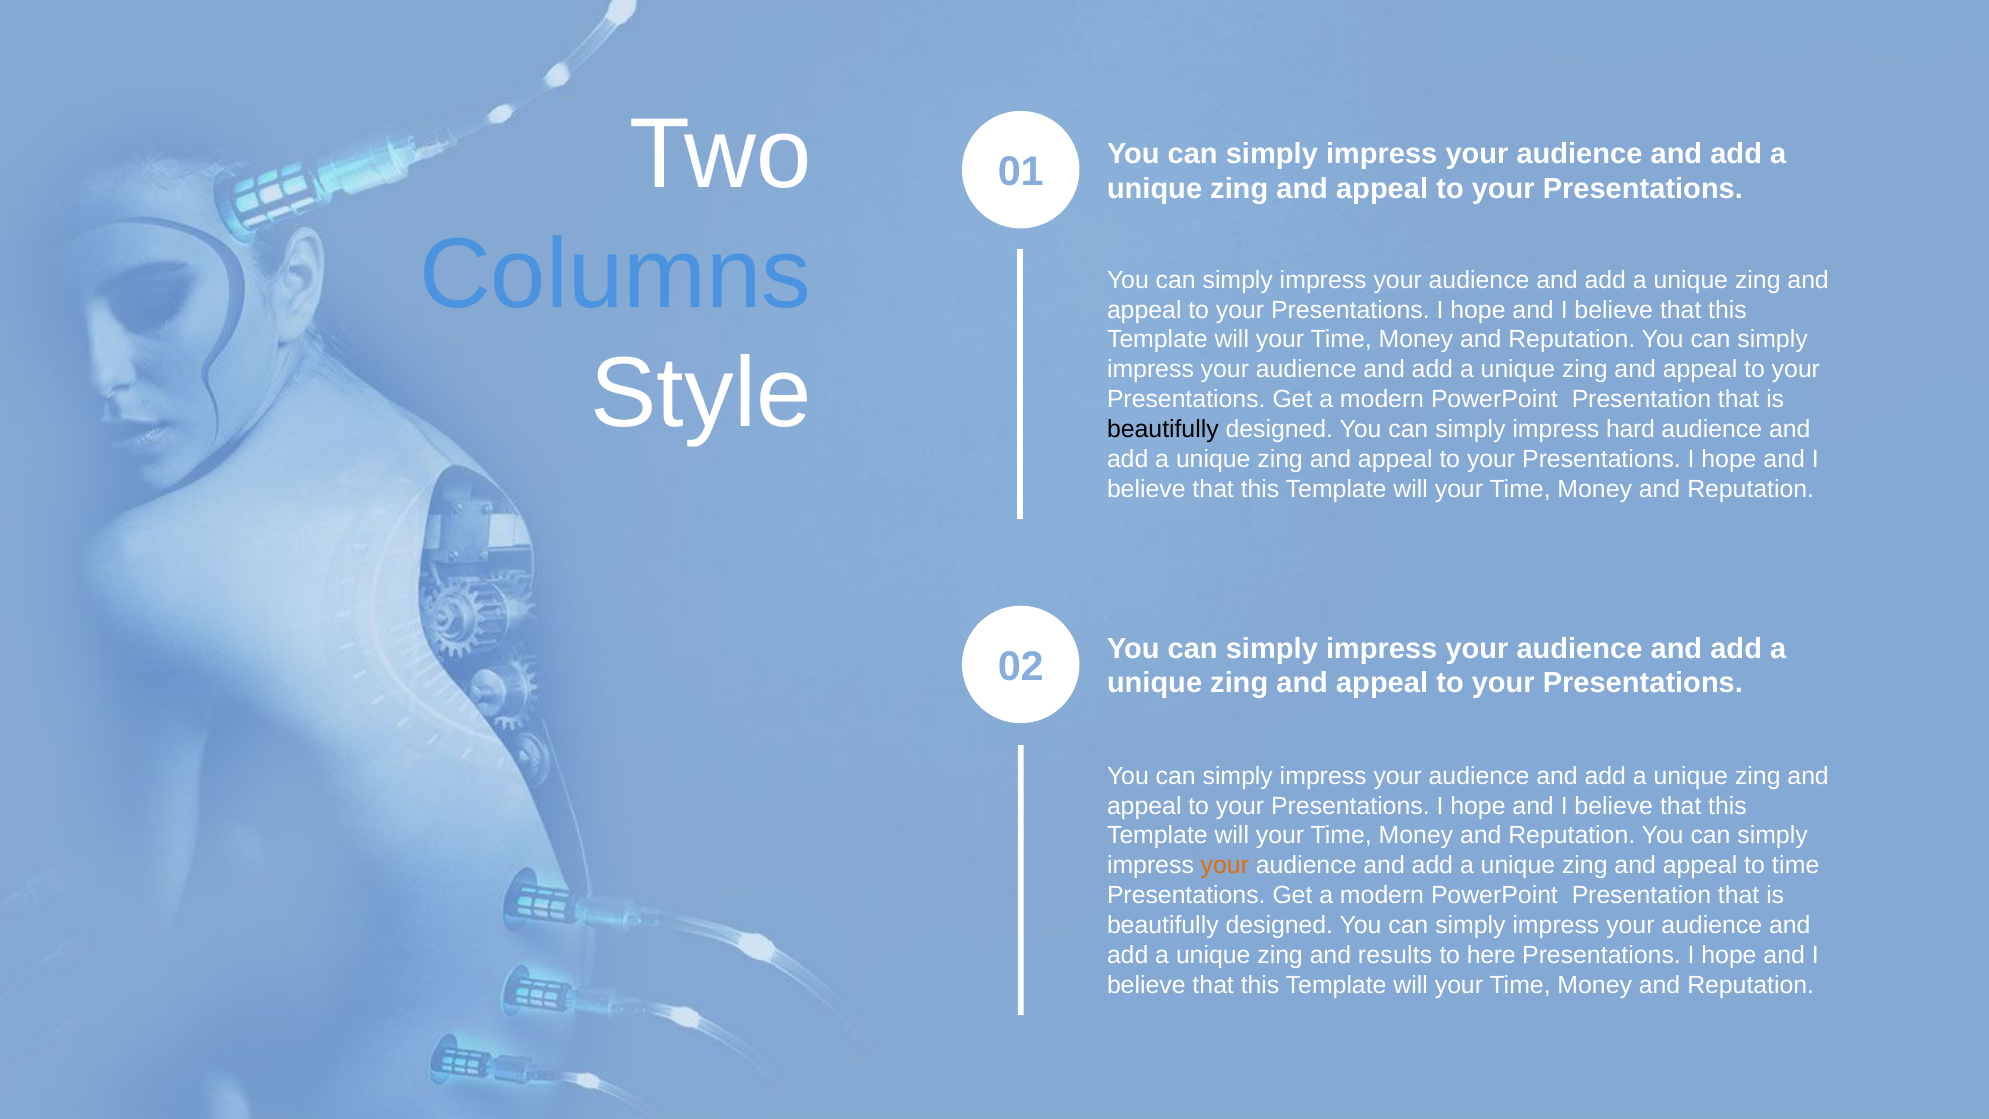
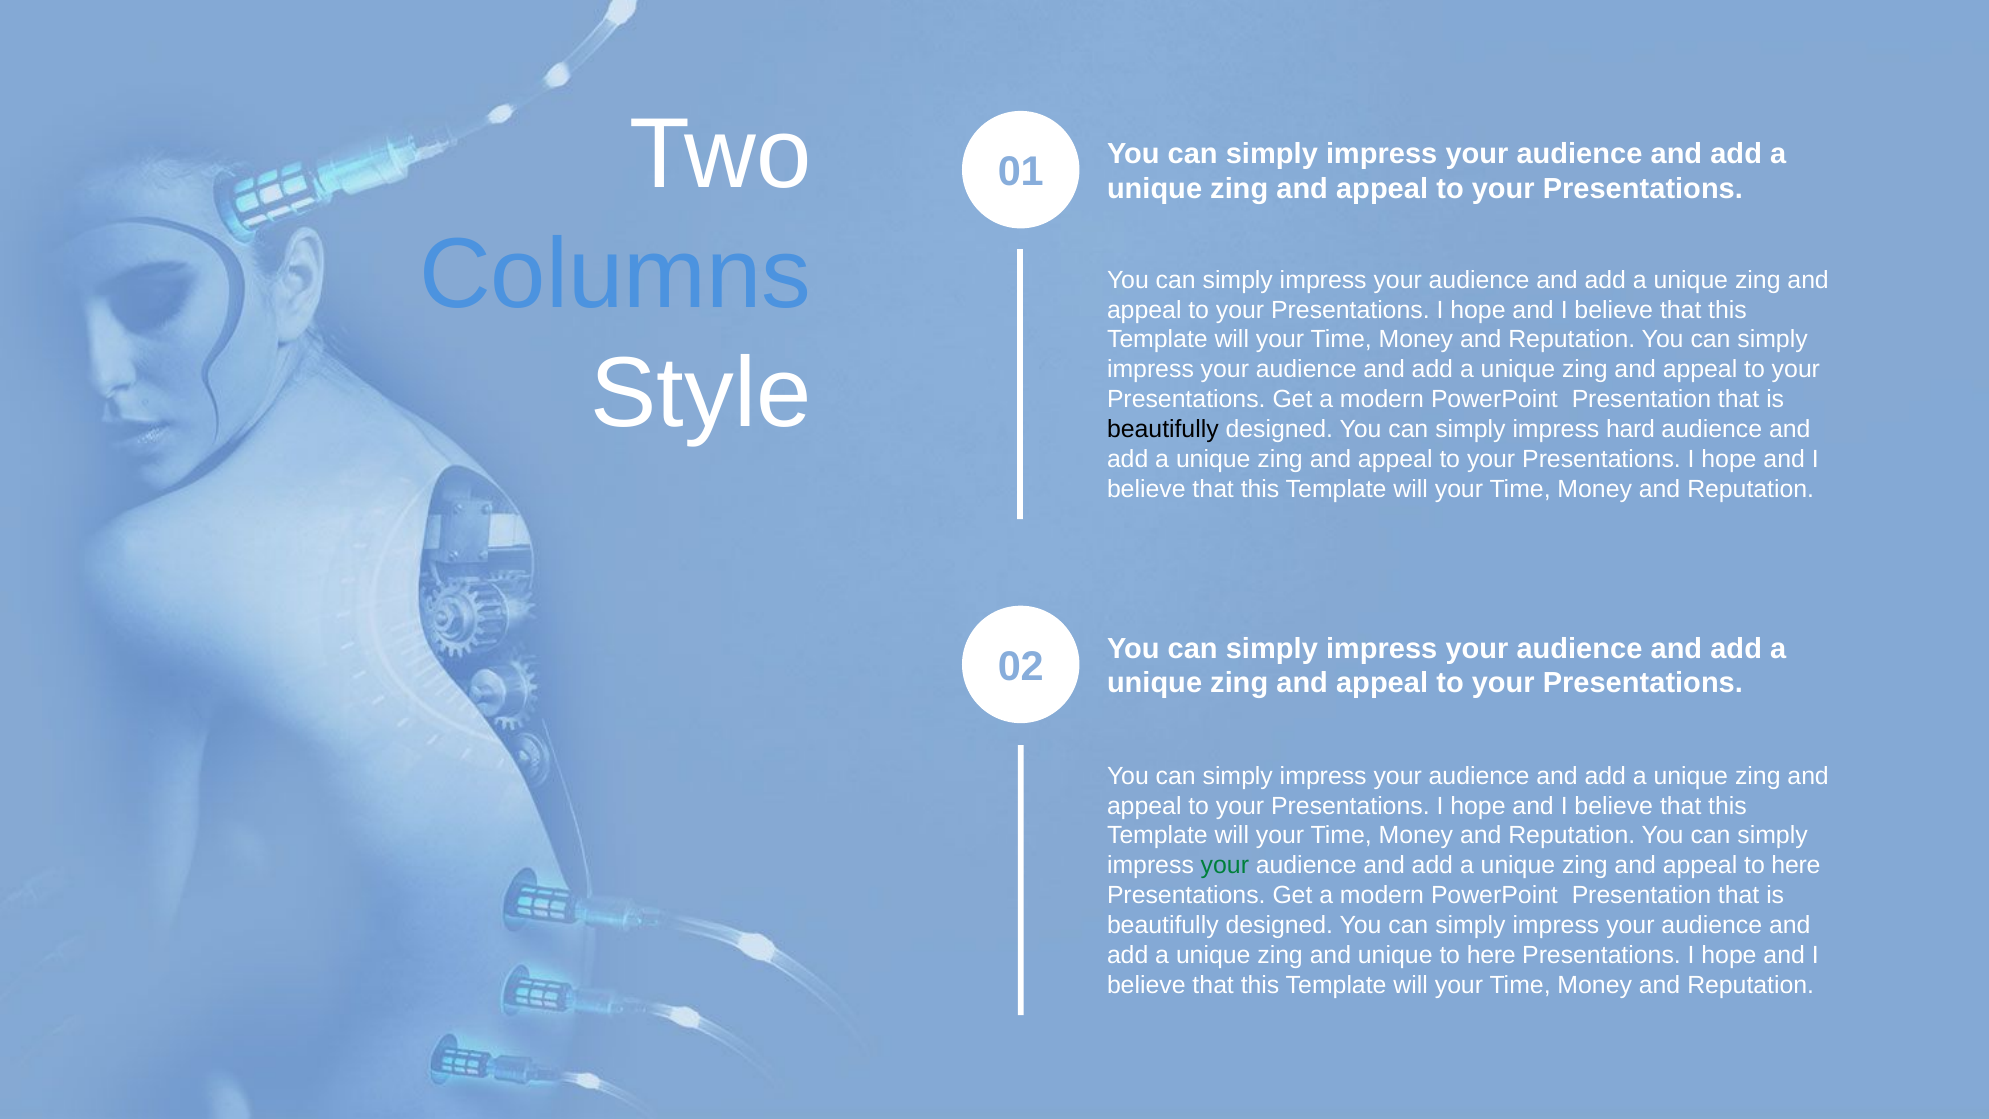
your at (1225, 865) colour: orange -> green
appeal to time: time -> here
and results: results -> unique
